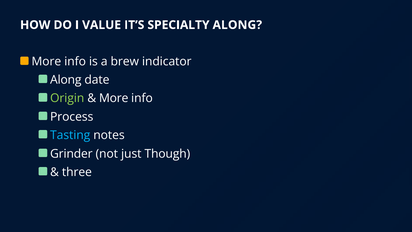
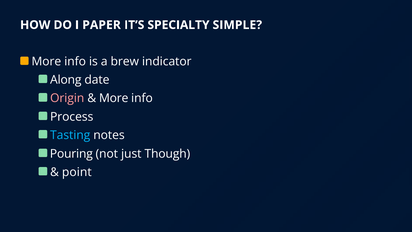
VALUE: VALUE -> PAPER
SPECIALTY ALONG: ALONG -> SIMPLE
Origin colour: light green -> pink
Grinder: Grinder -> Pouring
three: three -> point
